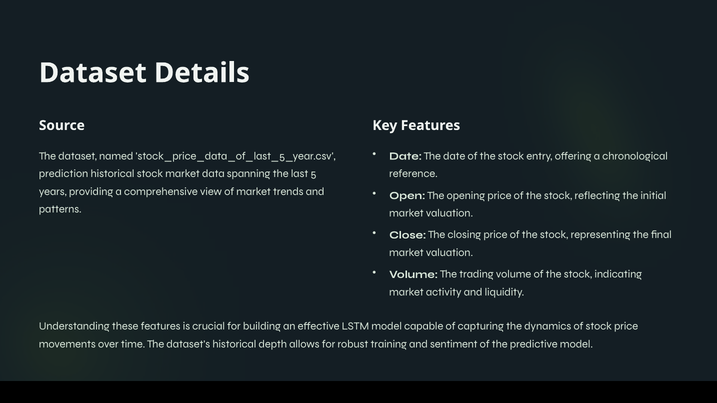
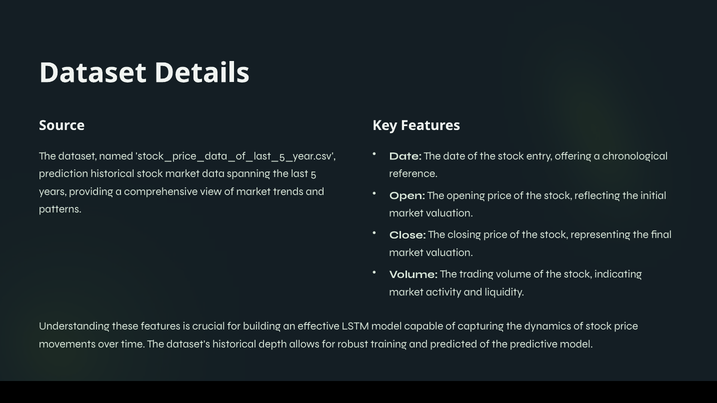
sentiment: sentiment -> predicted
